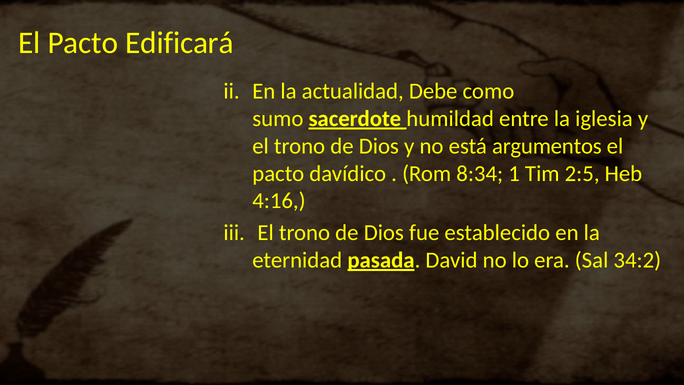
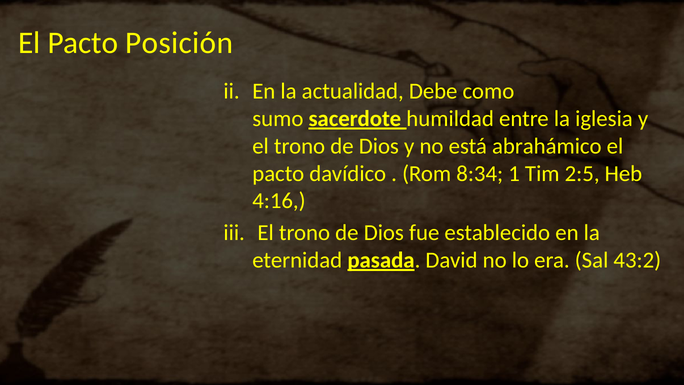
Edificará: Edificará -> Posición
argumentos: argumentos -> abrahámico
34:2: 34:2 -> 43:2
